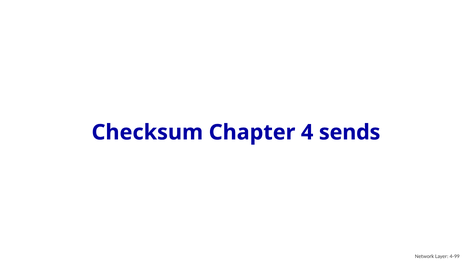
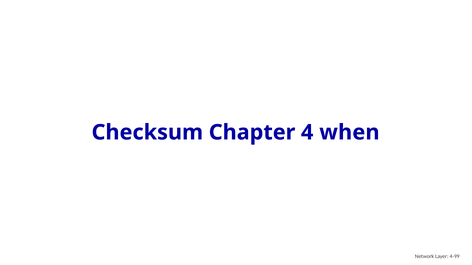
sends: sends -> when
